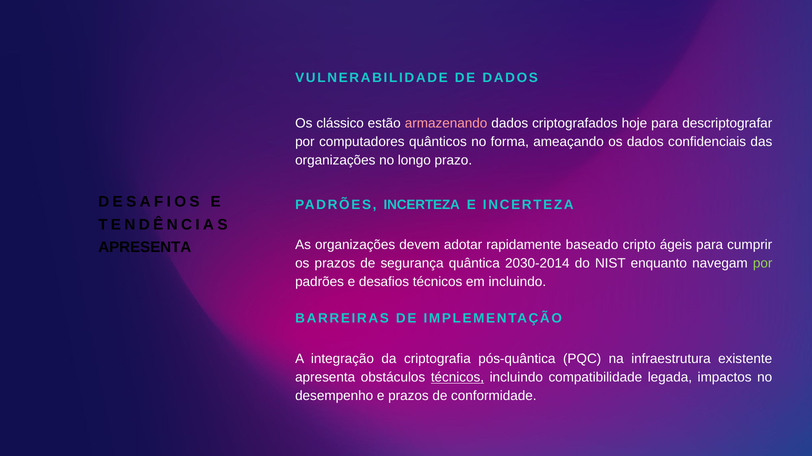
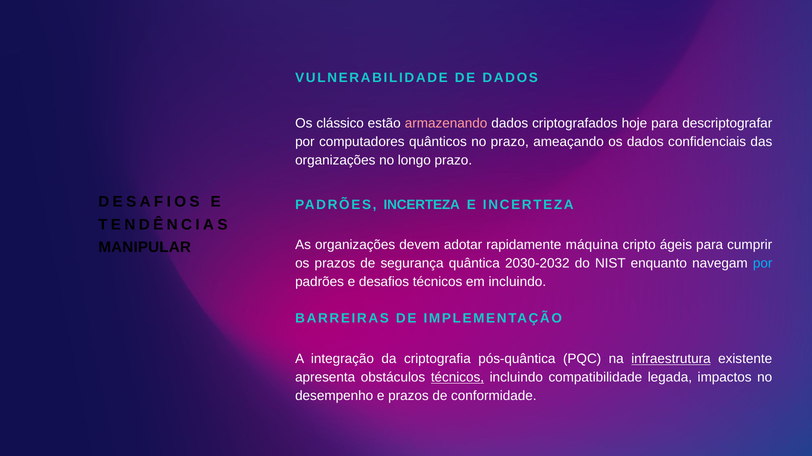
no forma: forma -> prazo
baseado: baseado -> máquina
APRESENTA at (145, 248): APRESENTA -> MANIPULAR
2030-2014: 2030-2014 -> 2030-2032
por at (763, 264) colour: light green -> light blue
infraestrutura underline: none -> present
